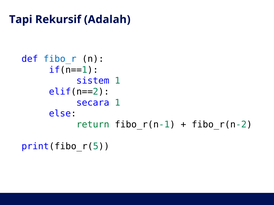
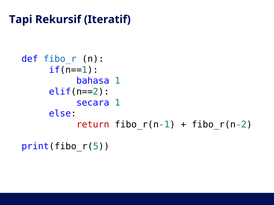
Adalah: Adalah -> Iteratif
sistem: sistem -> bahasa
return colour: green -> red
